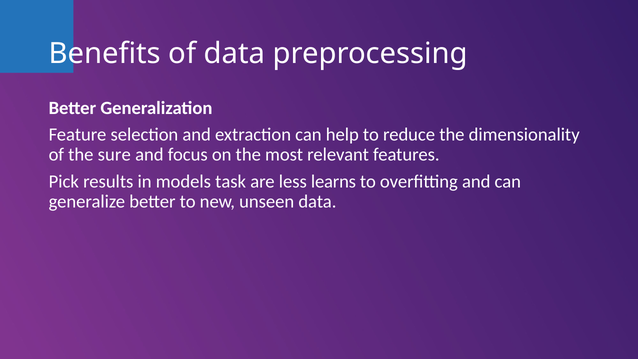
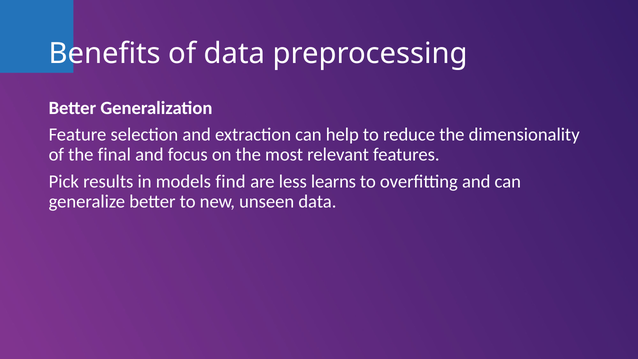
sure: sure -> final
task: task -> find
